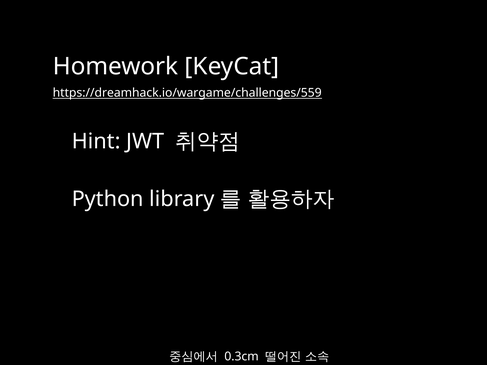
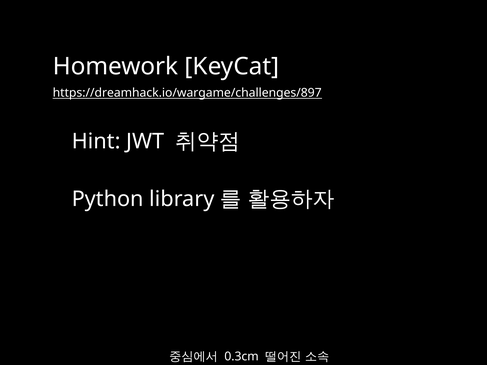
https://dreamhack.io/wargame/challenges/559: https://dreamhack.io/wargame/challenges/559 -> https://dreamhack.io/wargame/challenges/897
